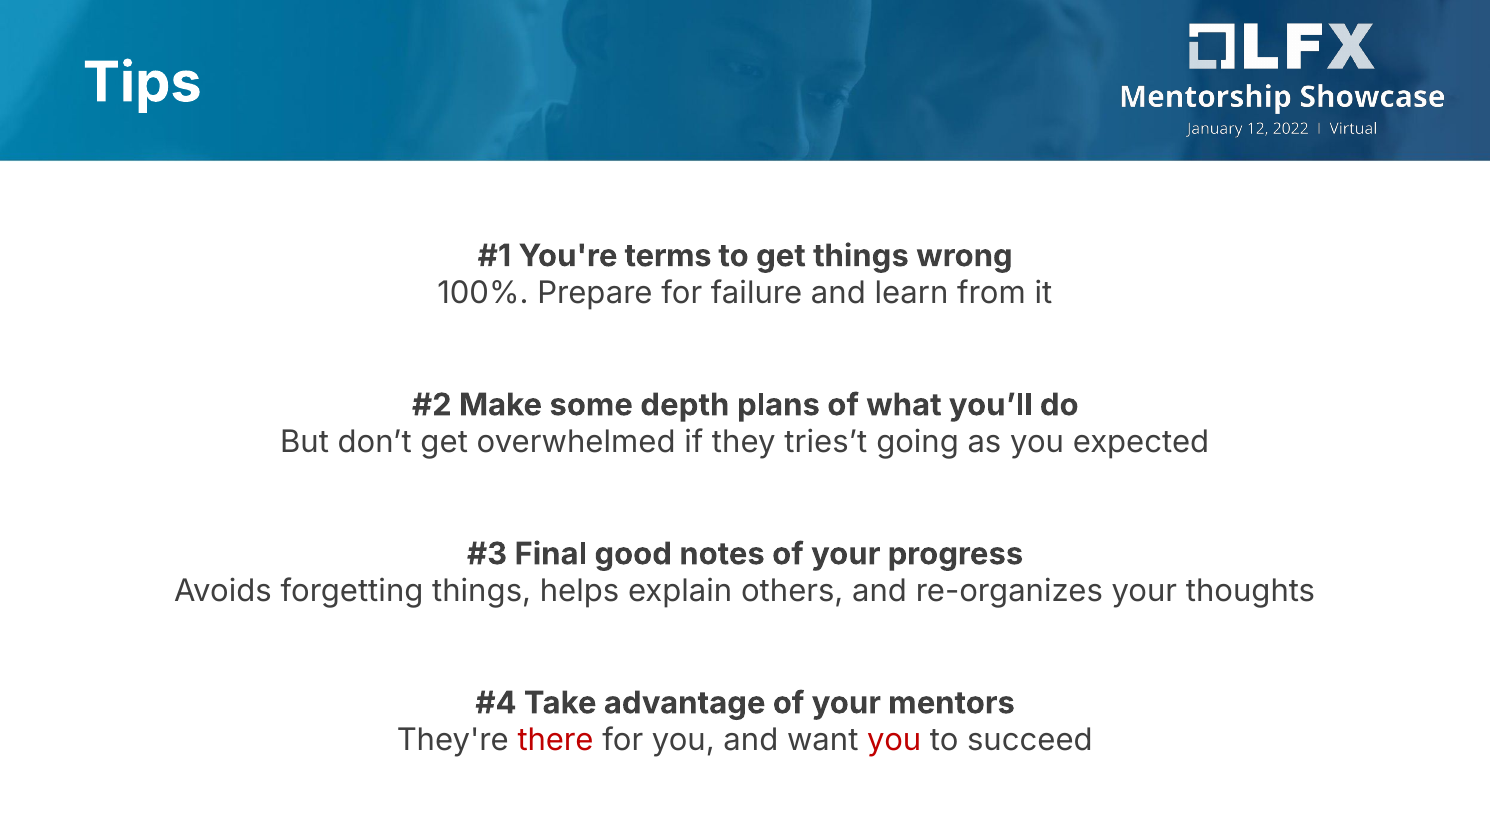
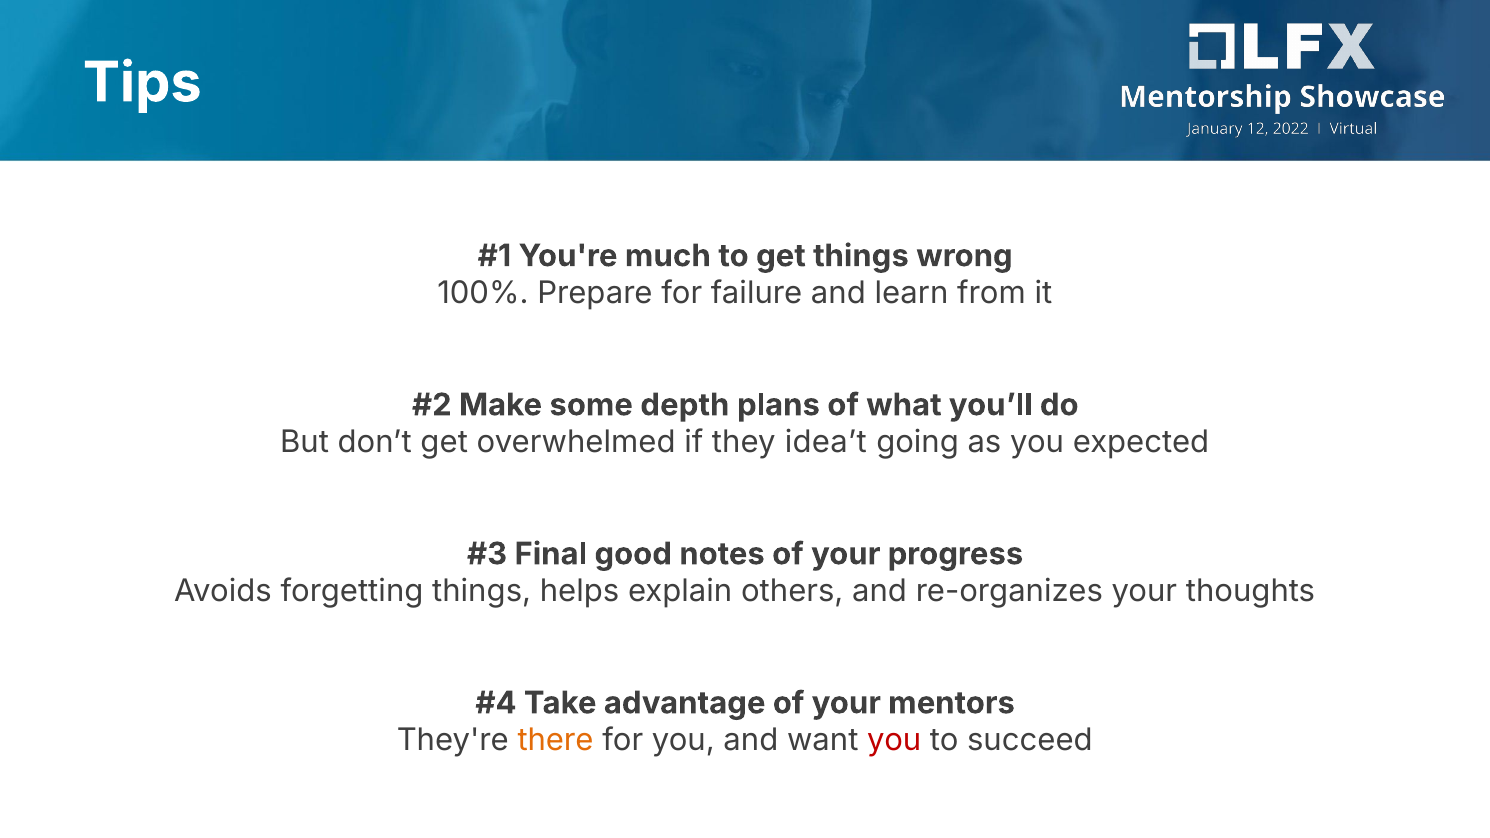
terms: terms -> much
tries’t: tries’t -> idea’t
there colour: red -> orange
